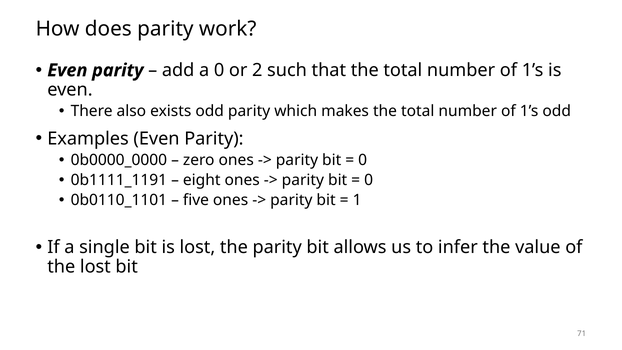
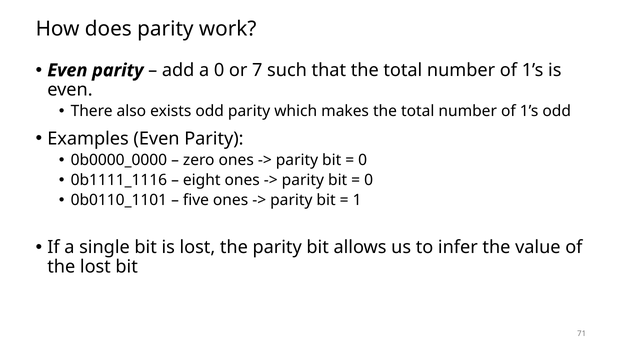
2: 2 -> 7
0b1111_1191: 0b1111_1191 -> 0b1111_1116
